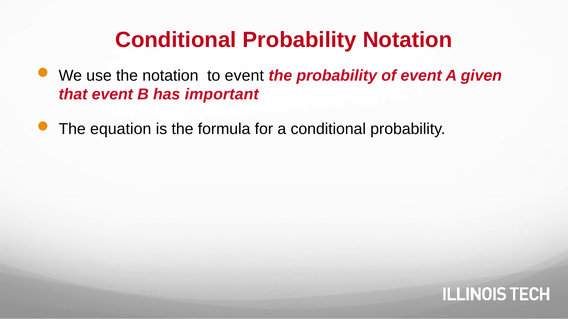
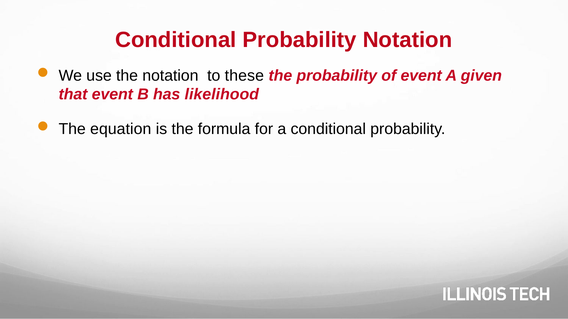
to event: event -> these
important: important -> likelihood
